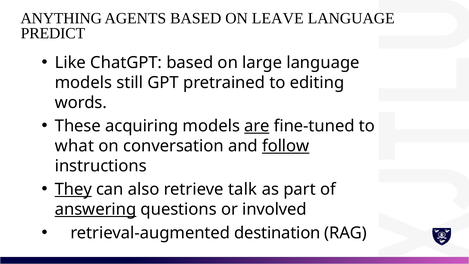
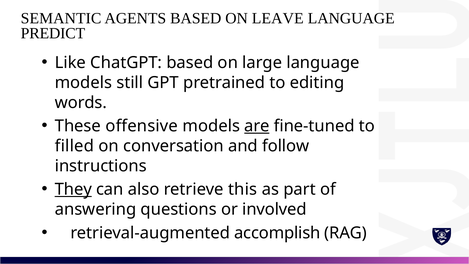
ANYTHING: ANYTHING -> SEMANTIC
acquiring: acquiring -> offensive
what: what -> filled
follow underline: present -> none
talk: talk -> this
answering underline: present -> none
destination: destination -> accomplish
